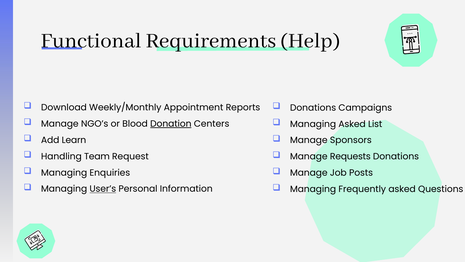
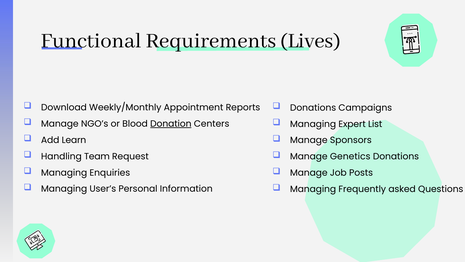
Help: Help -> Lives
Managing Asked: Asked -> Expert
Requests: Requests -> Genetics
User’s underline: present -> none
